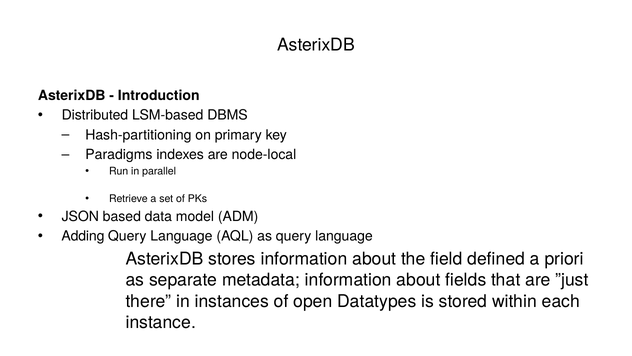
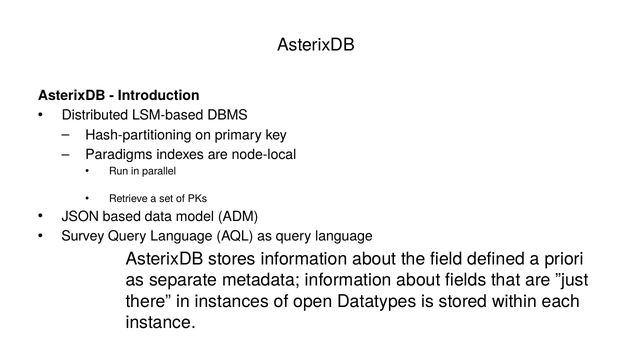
Adding: Adding -> Survey
